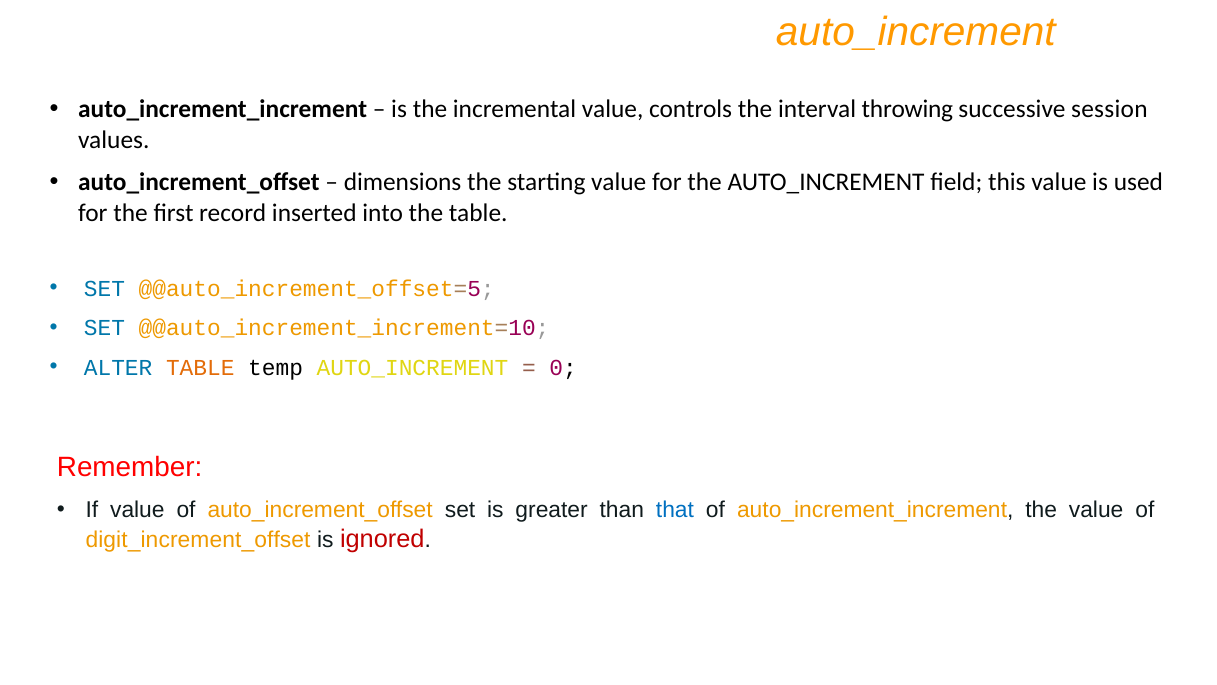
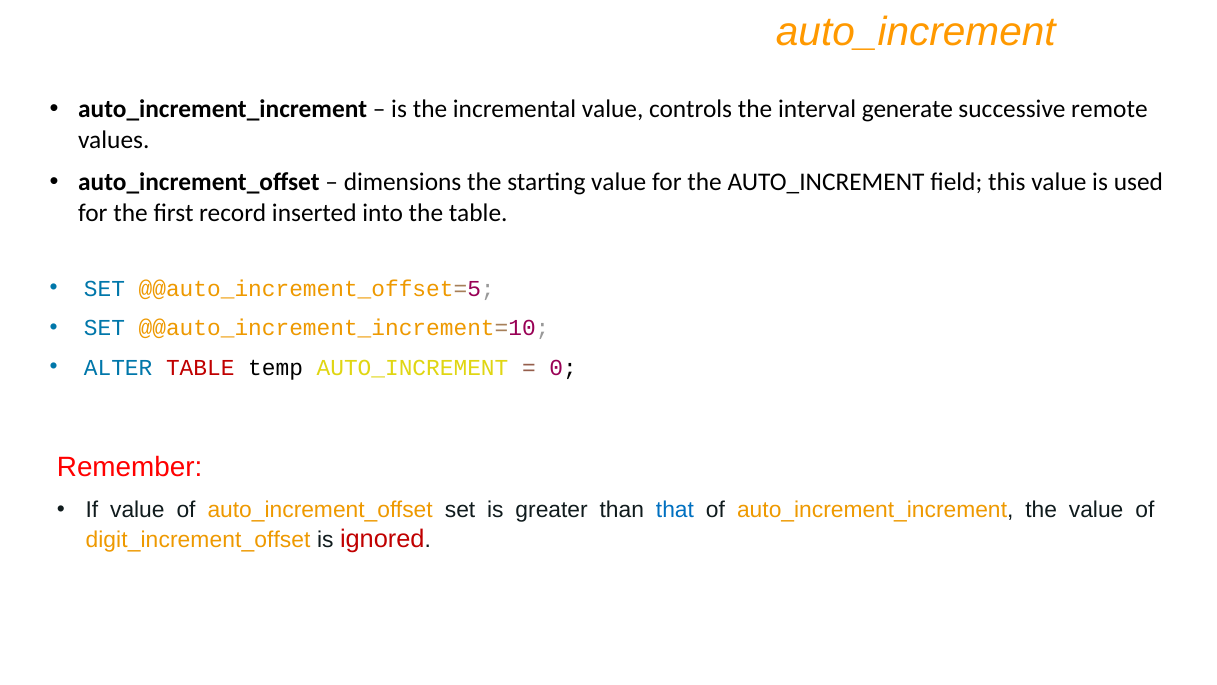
throwing: throwing -> generate
session: session -> remote
TABLE at (200, 367) colour: orange -> red
